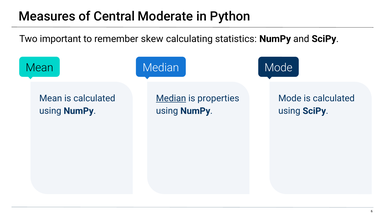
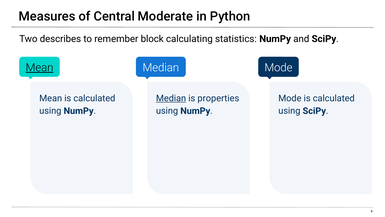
important: important -> describes
skew: skew -> block
Mean at (39, 67) underline: none -> present
